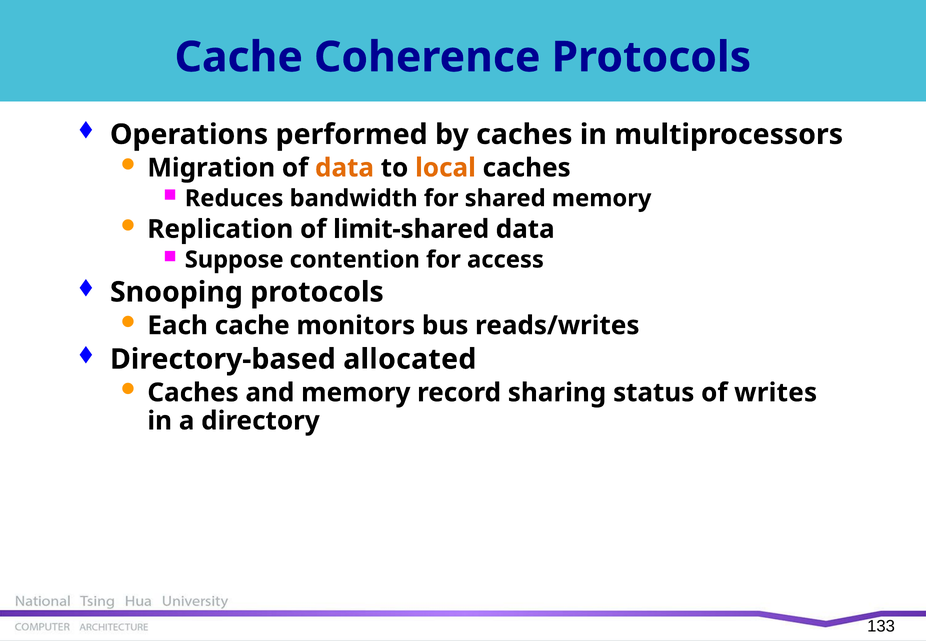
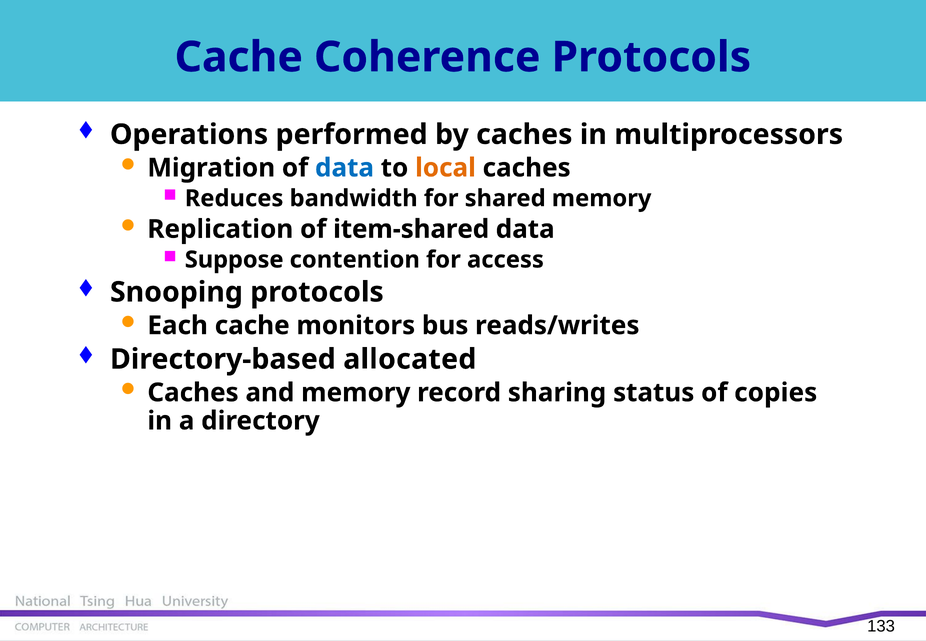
data at (345, 168) colour: orange -> blue
limit-shared: limit-shared -> item-shared
writes: writes -> copies
